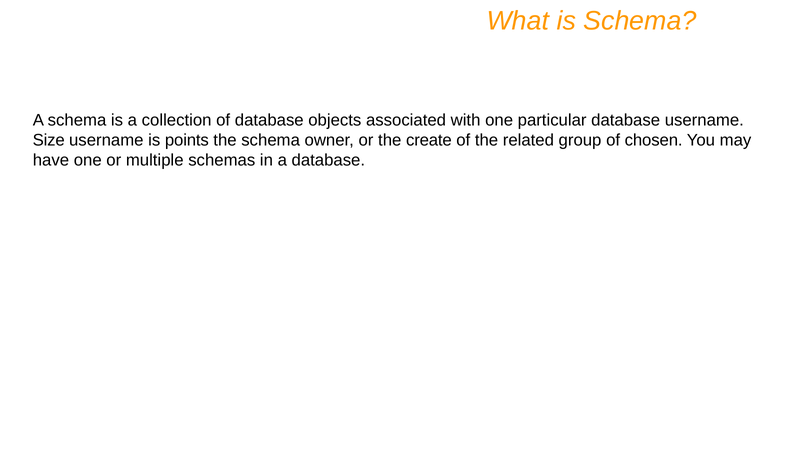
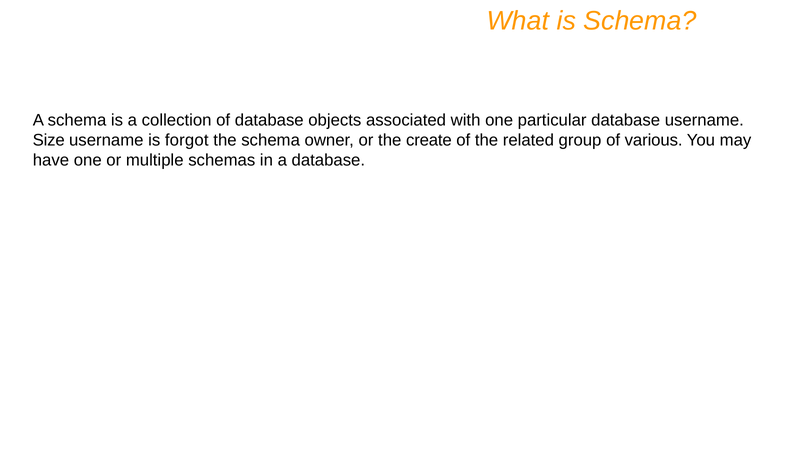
points: points -> forgot
chosen: chosen -> various
